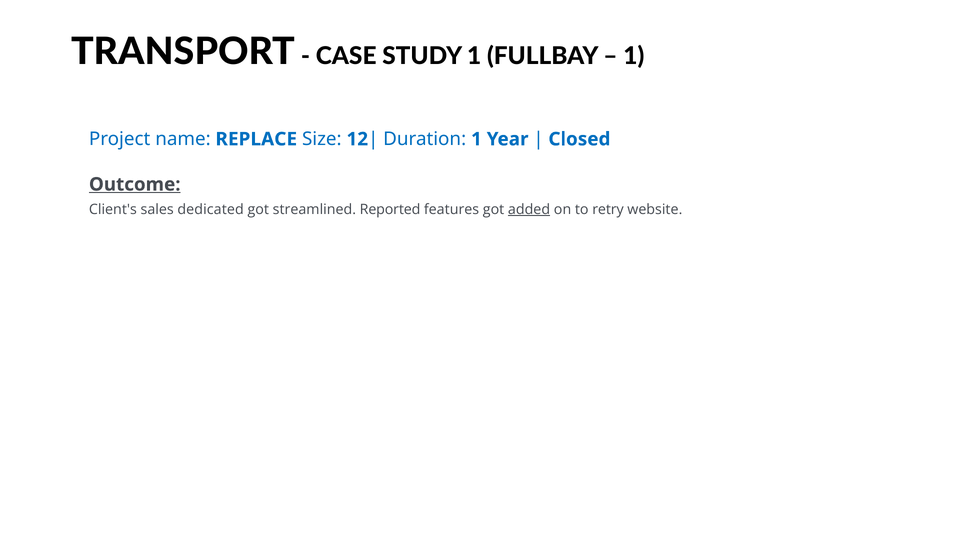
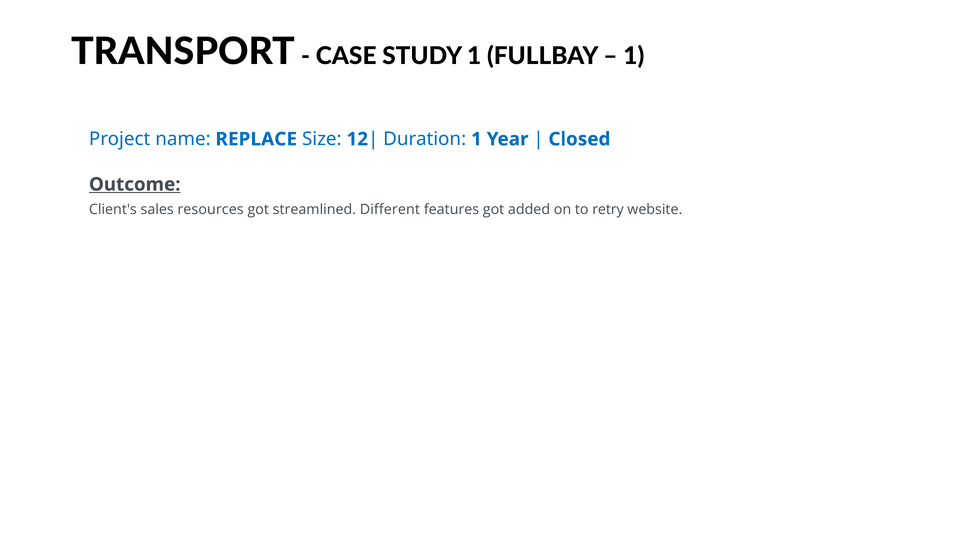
dedicated: dedicated -> resources
Reported: Reported -> Different
added underline: present -> none
